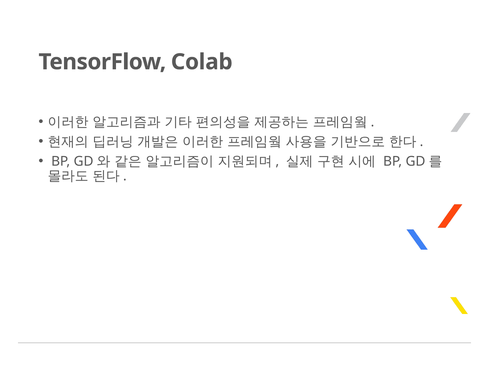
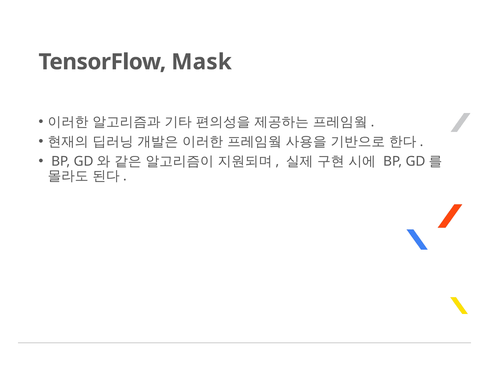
Colab: Colab -> Mask
